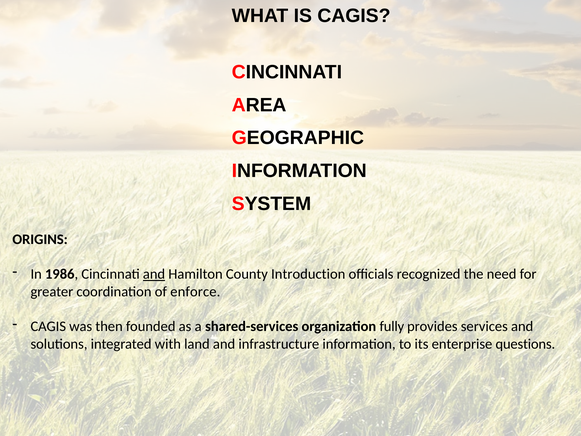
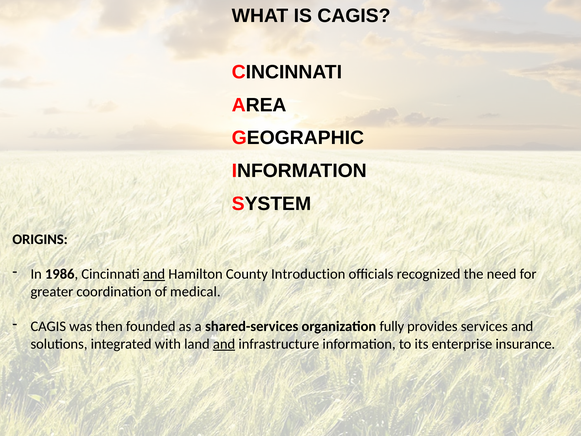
enforce: enforce -> medical
and at (224, 344) underline: none -> present
questions: questions -> insurance
